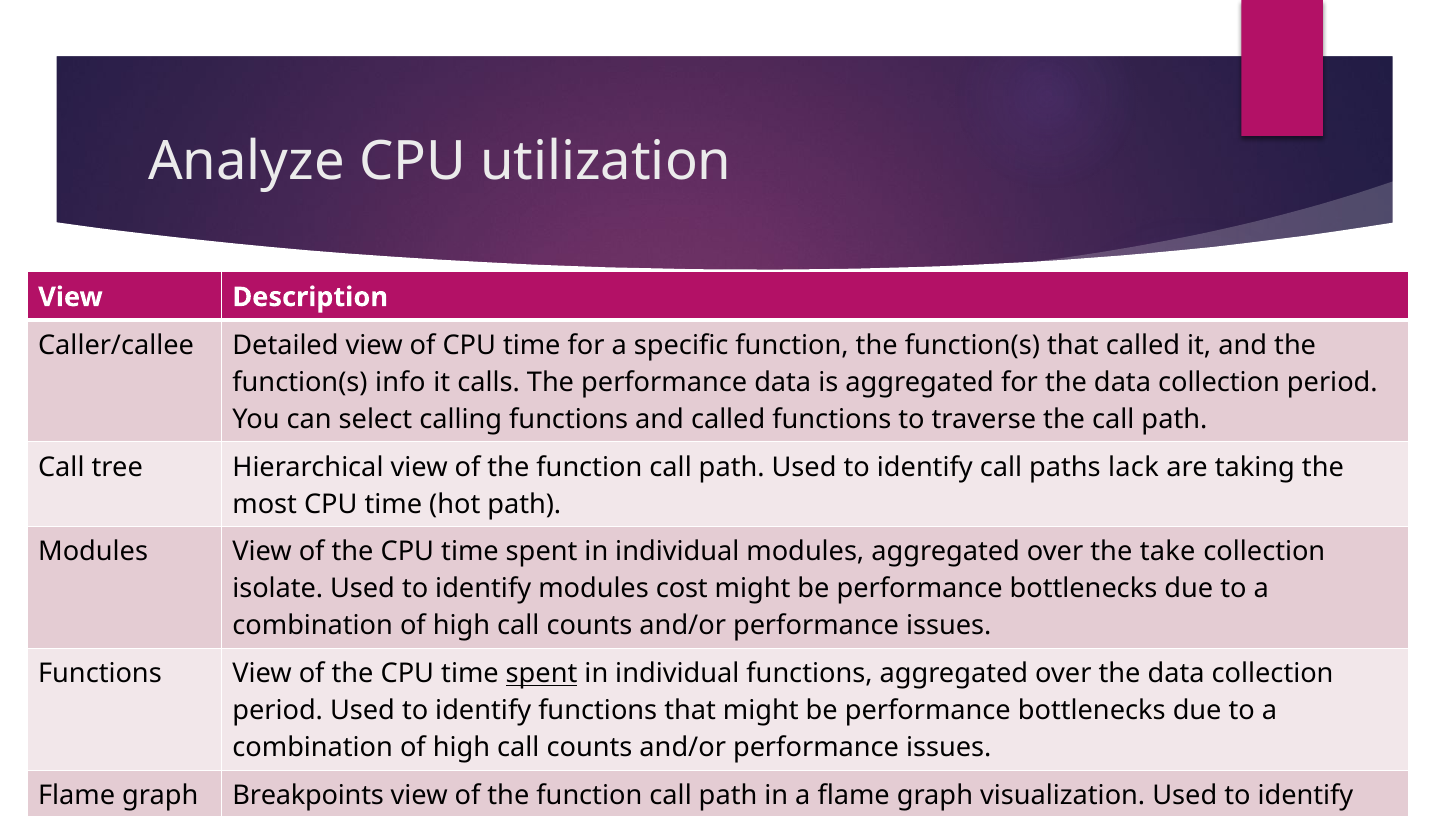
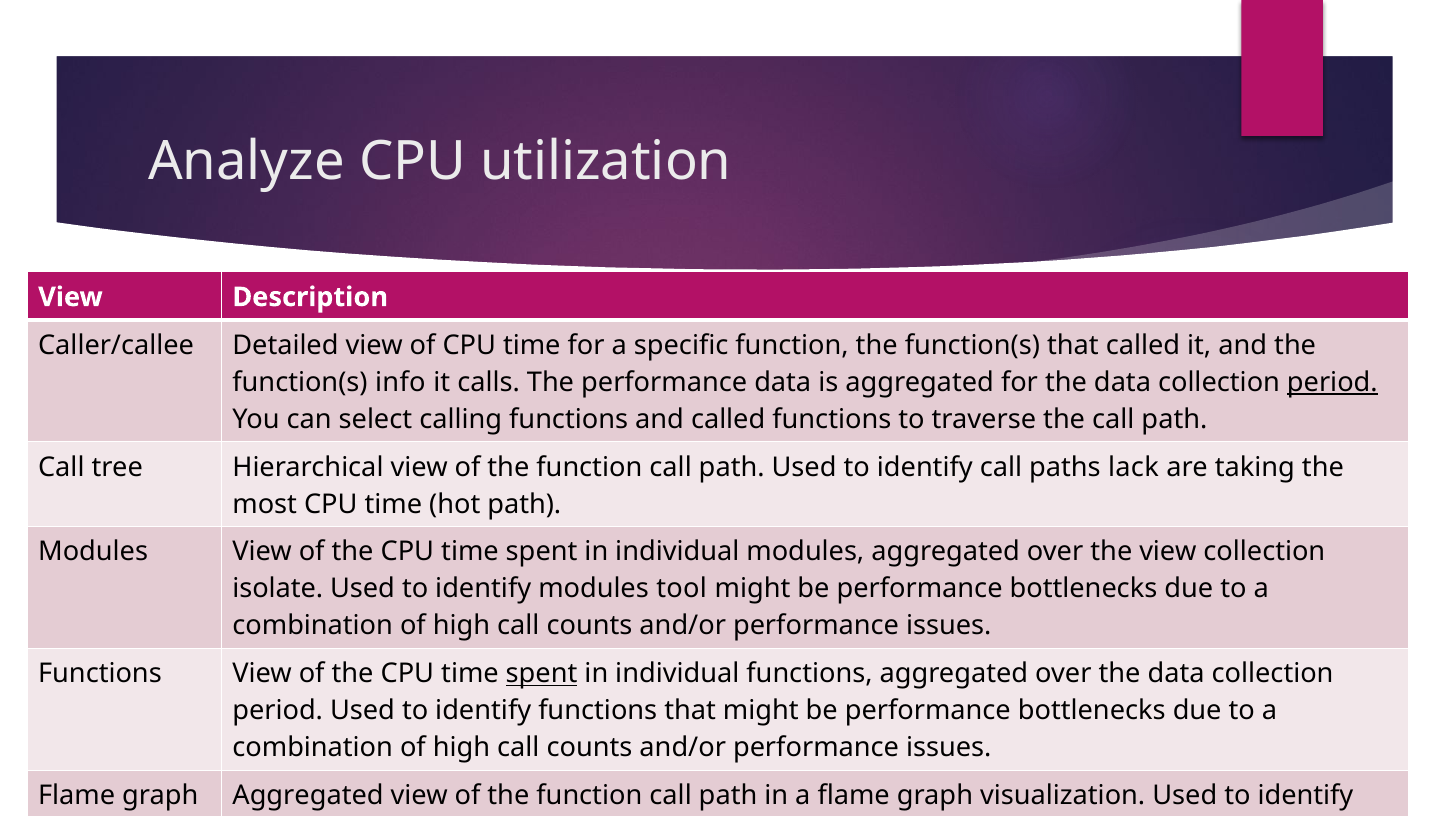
period at (1332, 382) underline: none -> present
the take: take -> view
cost: cost -> tool
graph Breakpoints: Breakpoints -> Aggregated
